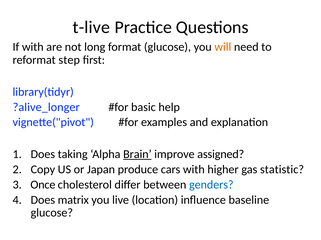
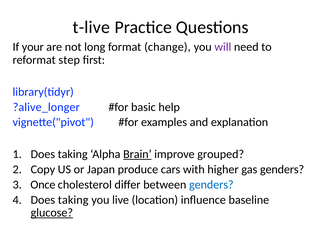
If with: with -> your
format glucose: glucose -> change
will colour: orange -> purple
assigned: assigned -> grouped
gas statistic: statistic -> genders
matrix at (73, 200): matrix -> taking
glucose at (52, 213) underline: none -> present
